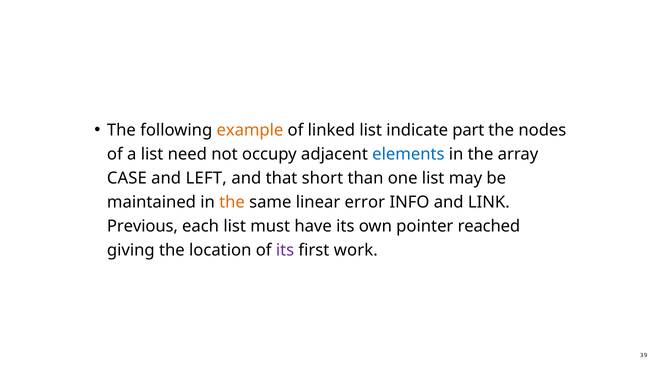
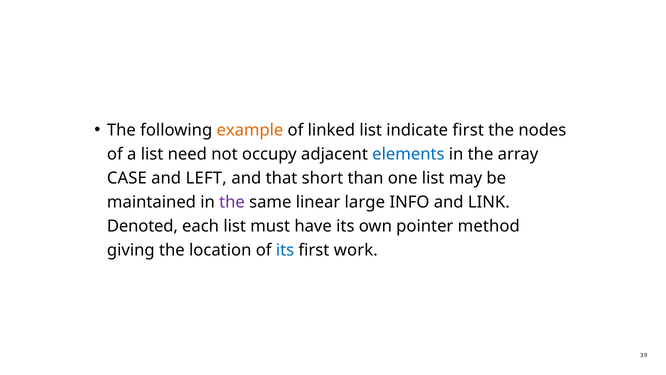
indicate part: part -> first
the at (232, 202) colour: orange -> purple
error: error -> large
Previous: Previous -> Denoted
reached: reached -> method
its at (285, 250) colour: purple -> blue
